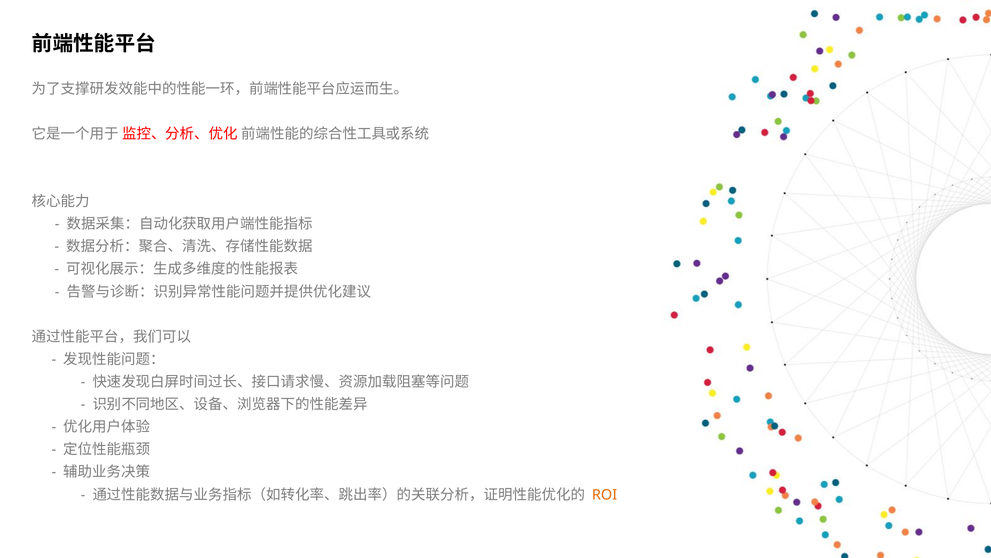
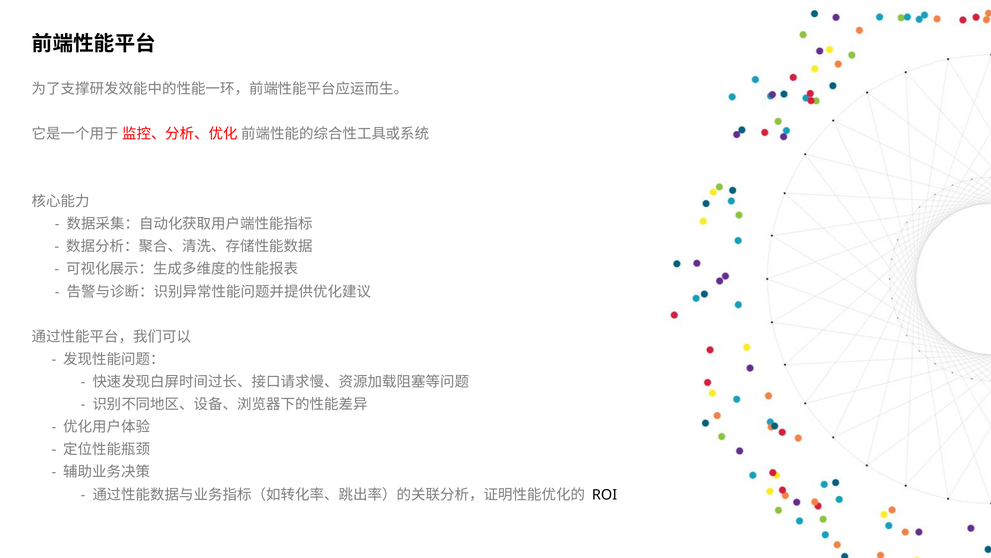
ROI colour: orange -> black
